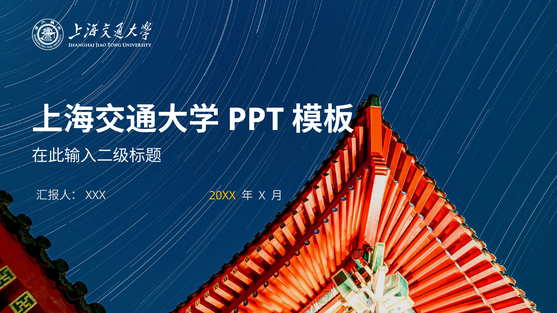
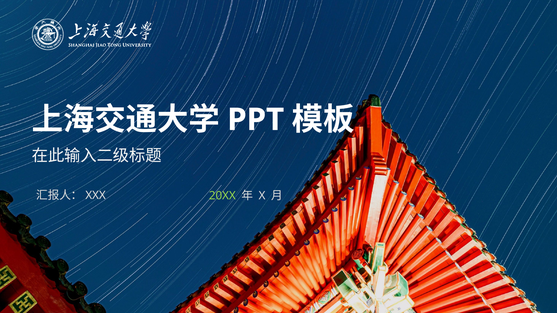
20XX colour: yellow -> light green
